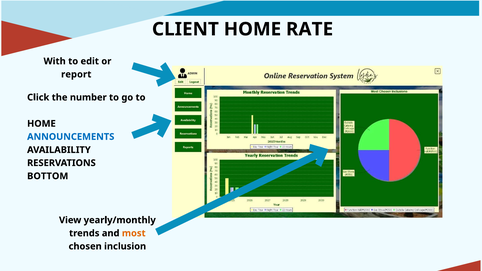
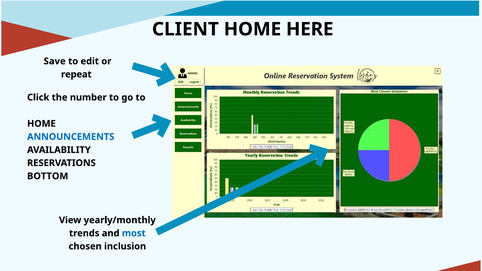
RATE: RATE -> HERE
With: With -> Save
report: report -> repeat
most colour: orange -> blue
